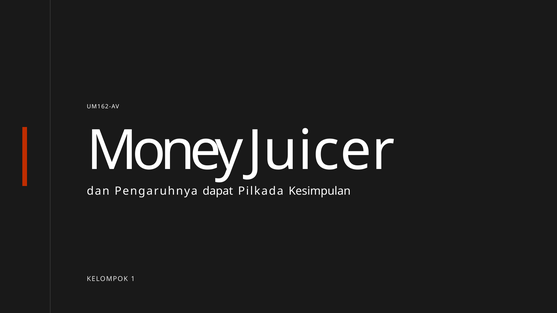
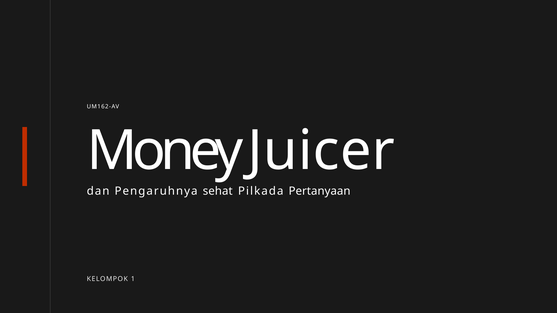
dapat: dapat -> sehat
Kesimpulan: Kesimpulan -> Pertanyaan
